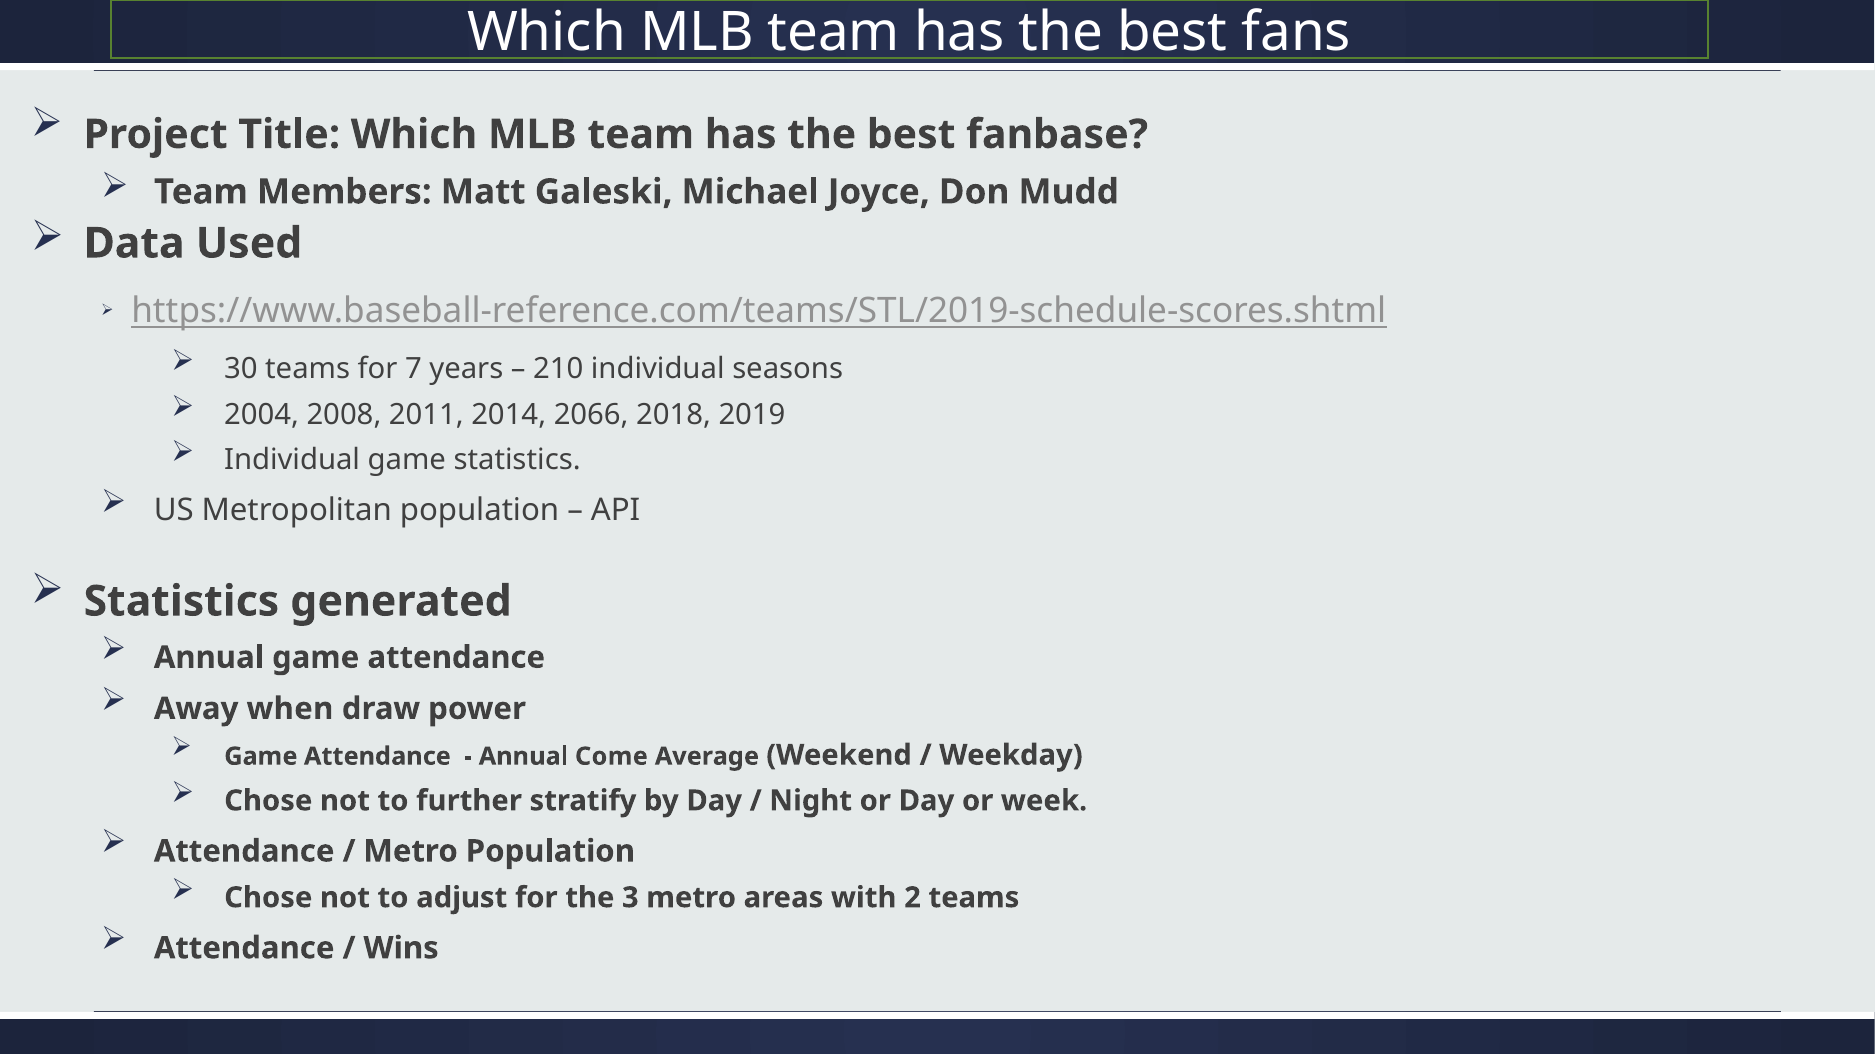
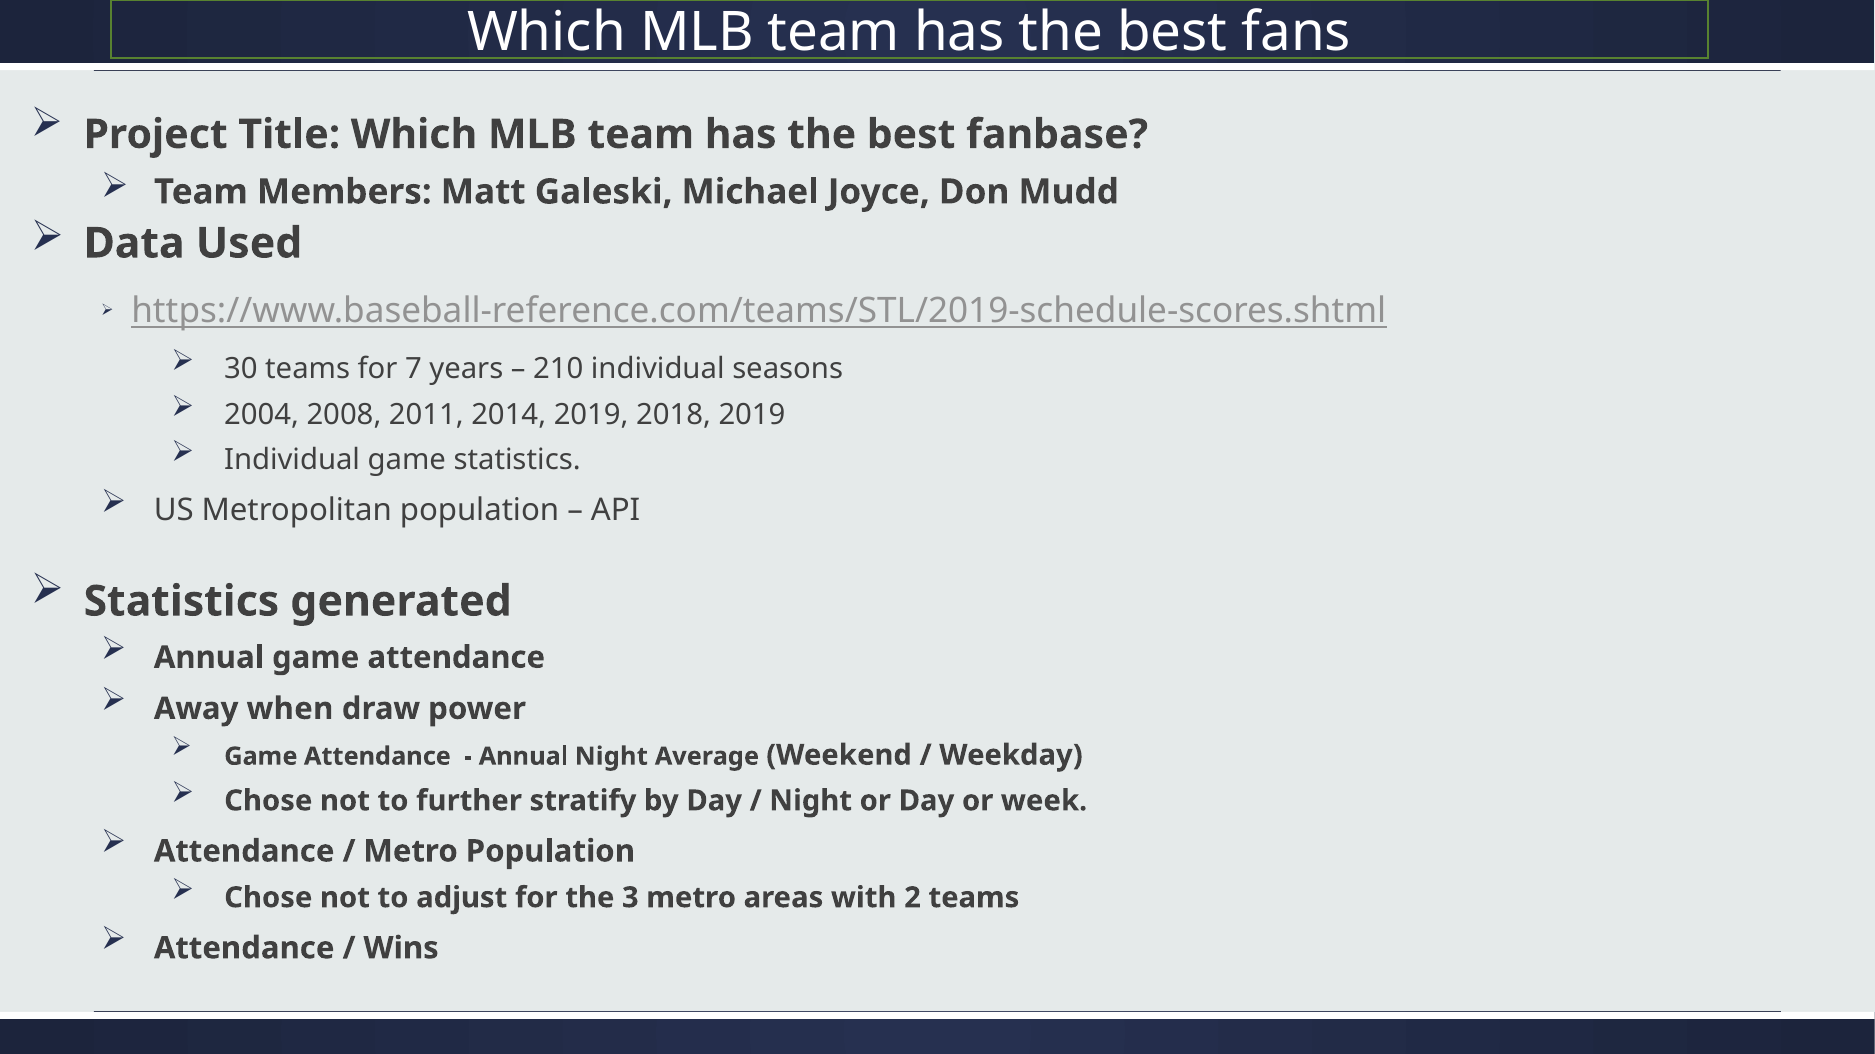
2014 2066: 2066 -> 2019
Annual Come: Come -> Night
